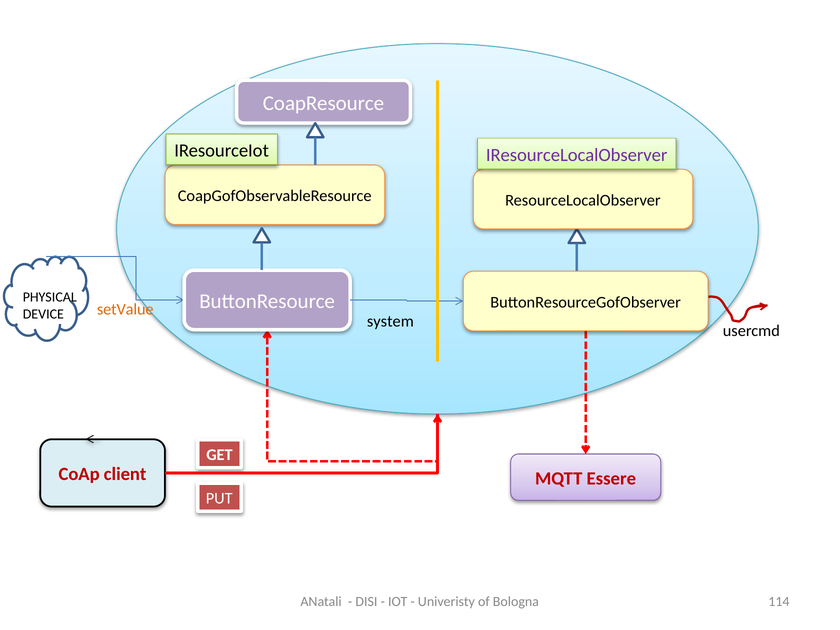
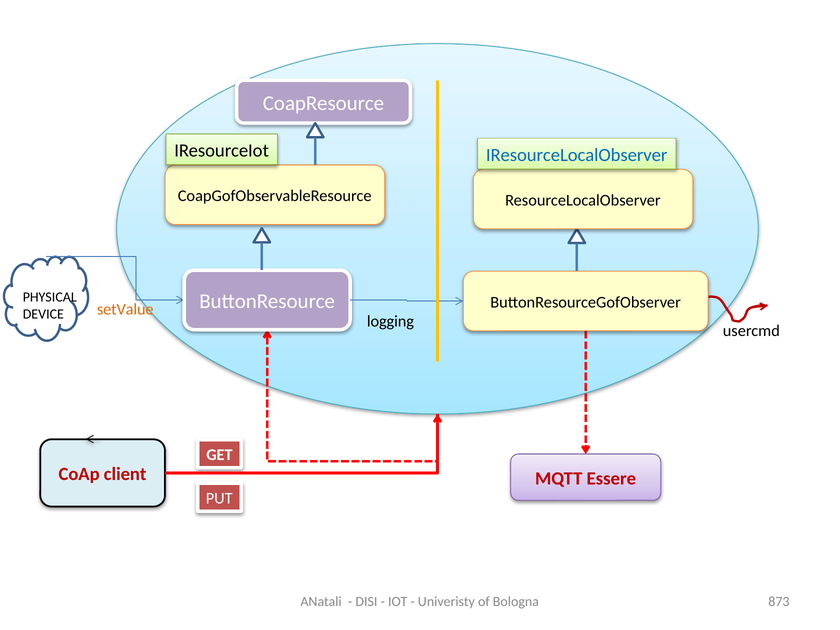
IResourceLocalObserver colour: purple -> blue
system: system -> logging
114: 114 -> 873
